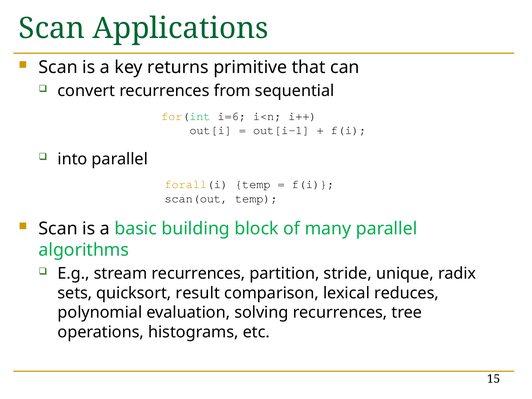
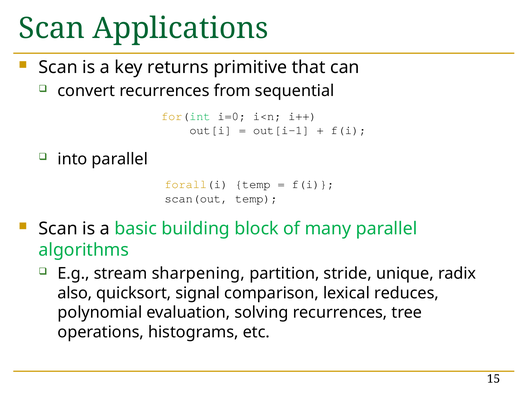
i=6: i=6 -> i=0
stream recurrences: recurrences -> sharpening
sets: sets -> also
result: result -> signal
